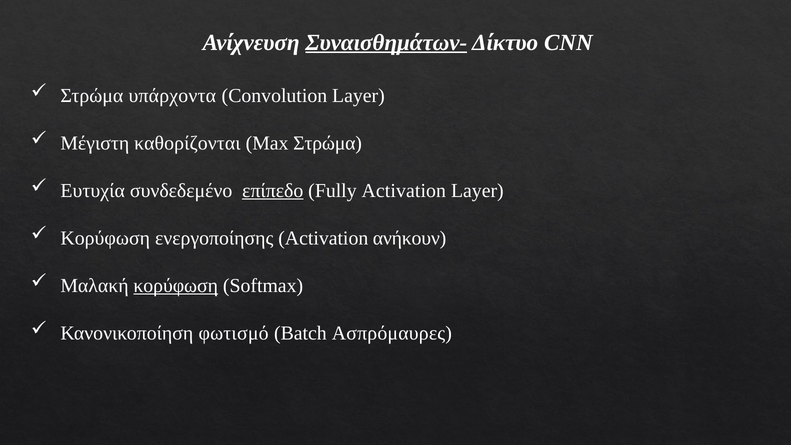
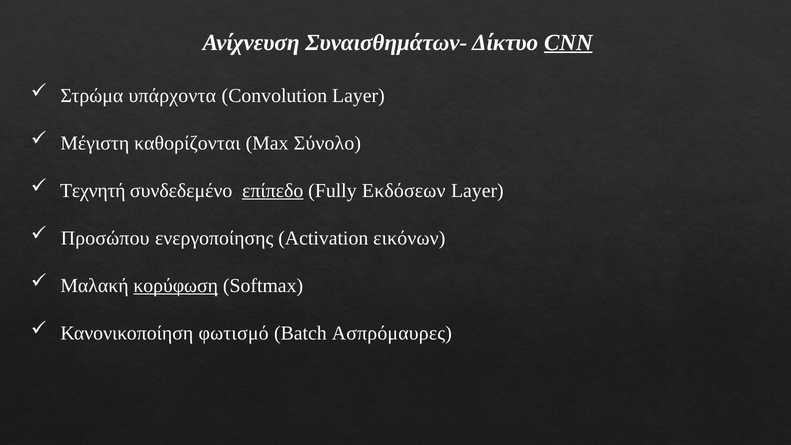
Συναισθημάτων- underline: present -> none
CNN underline: none -> present
Max Στρώμα: Στρώμα -> Σύνολο
Ευτυχία: Ευτυχία -> Τεχνητή
Fully Activation: Activation -> Εκδόσεων
Κορύφωση at (105, 238): Κορύφωση -> Προσώπου
ανήκουν: ανήκουν -> εικόνων
